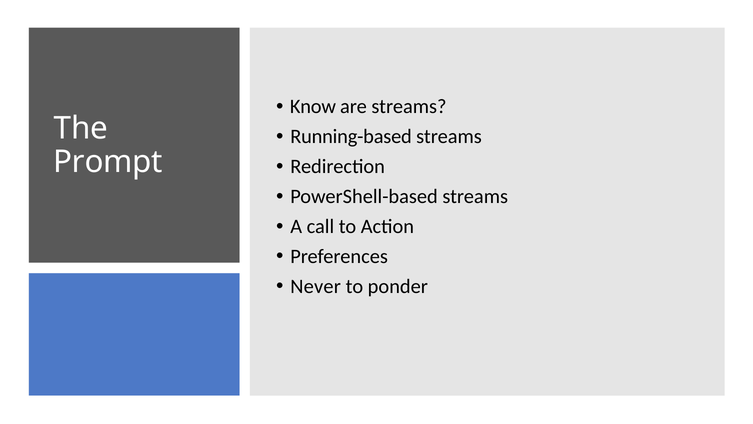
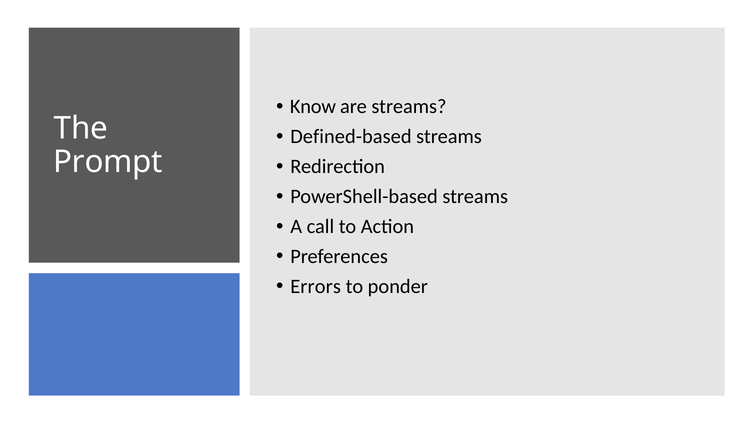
Running-based: Running-based -> Defined-based
Never: Never -> Errors
